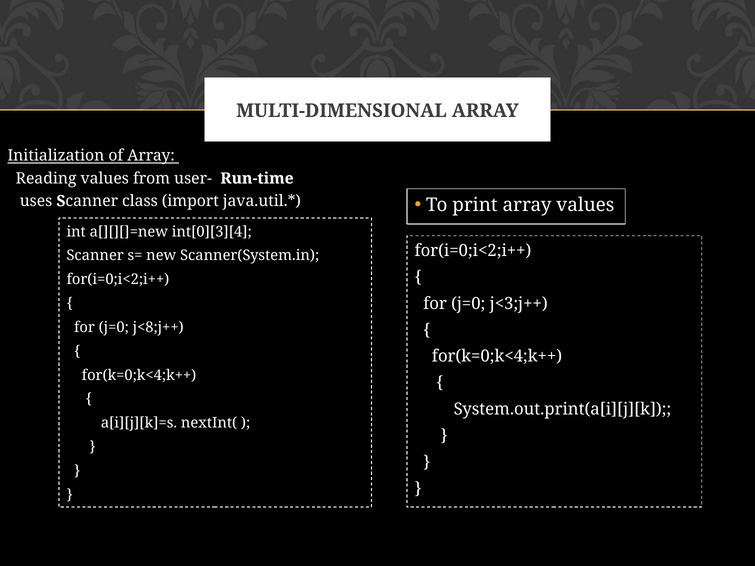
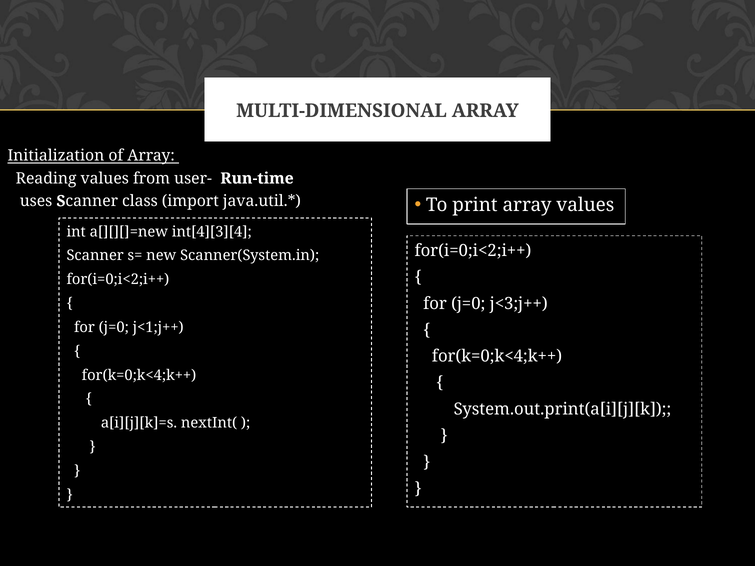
int[0][3][4: int[0][3][4 -> int[4][3][4
j<8;j++: j<8;j++ -> j<1;j++
